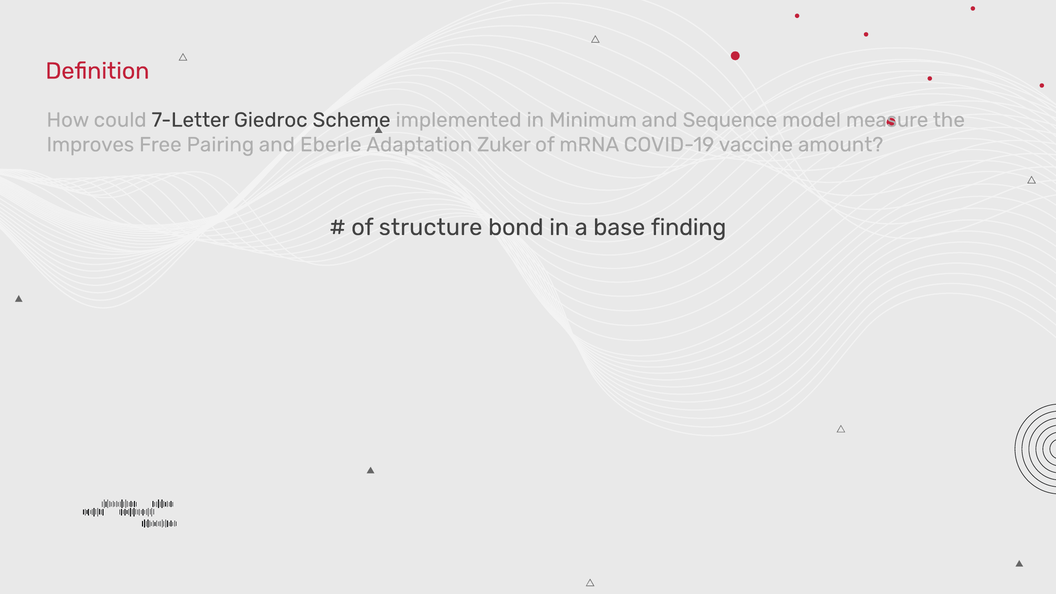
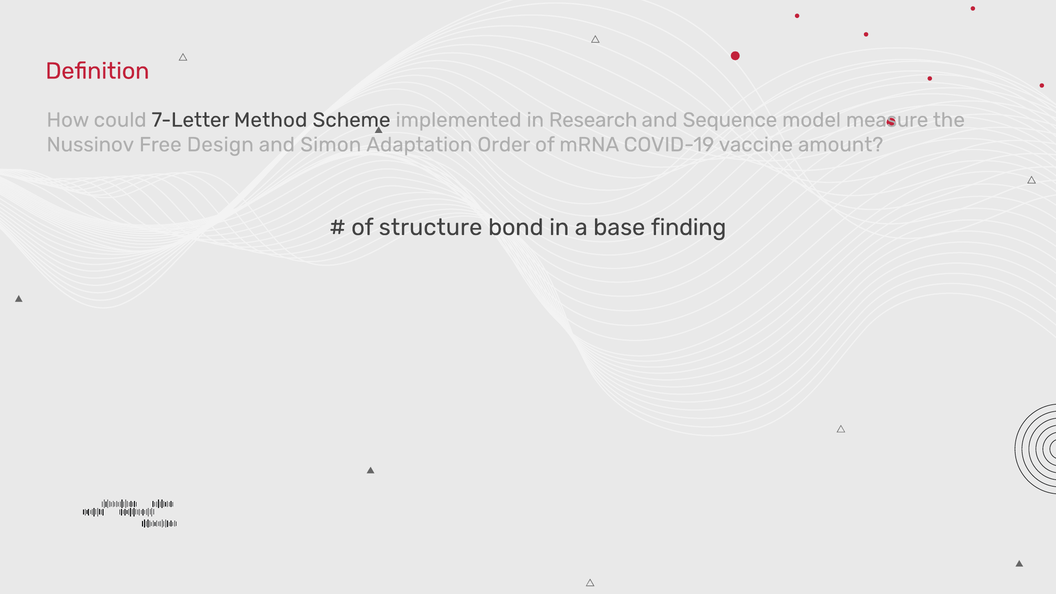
Giedroc: Giedroc -> Method
Minimum: Minimum -> Research
Improves: Improves -> Nussinov
Pairing: Pairing -> Design
Eberle: Eberle -> Simon
Zuker: Zuker -> Order
